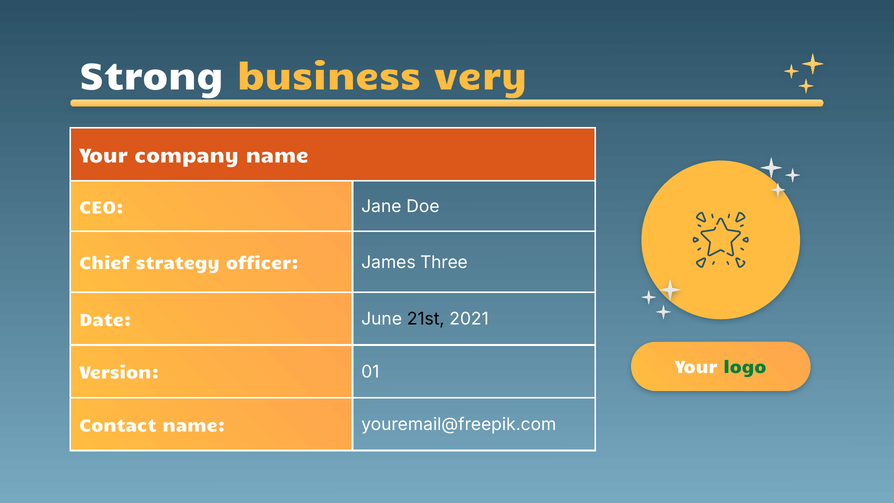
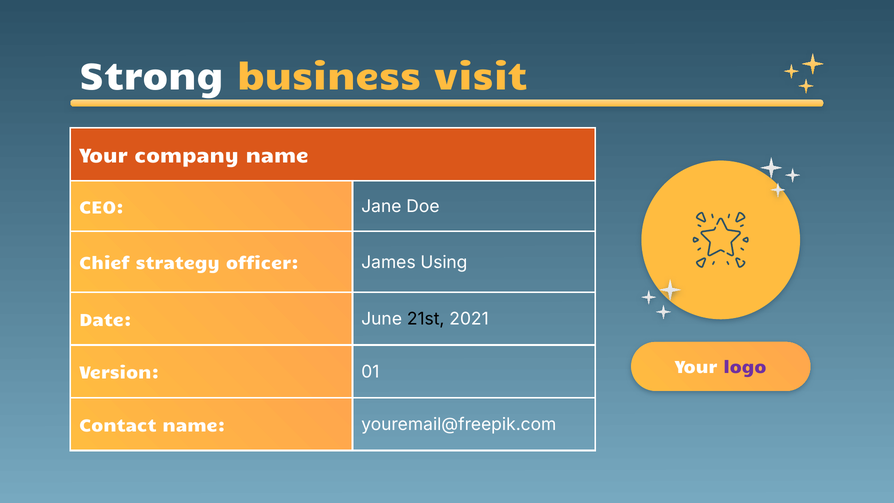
very: very -> visit
Three: Three -> Using
logo colour: green -> purple
